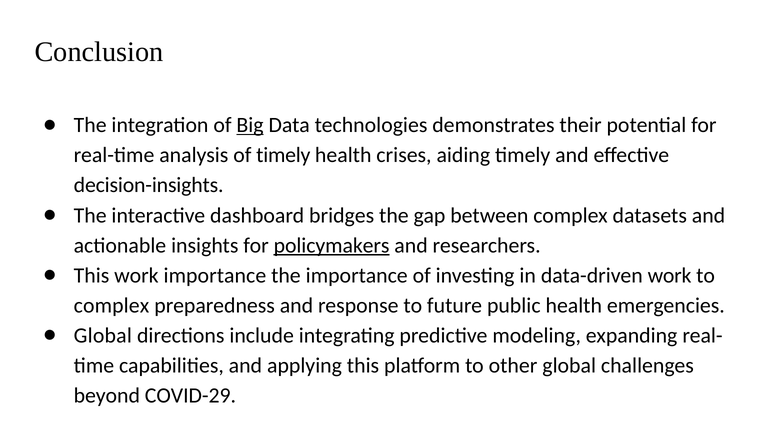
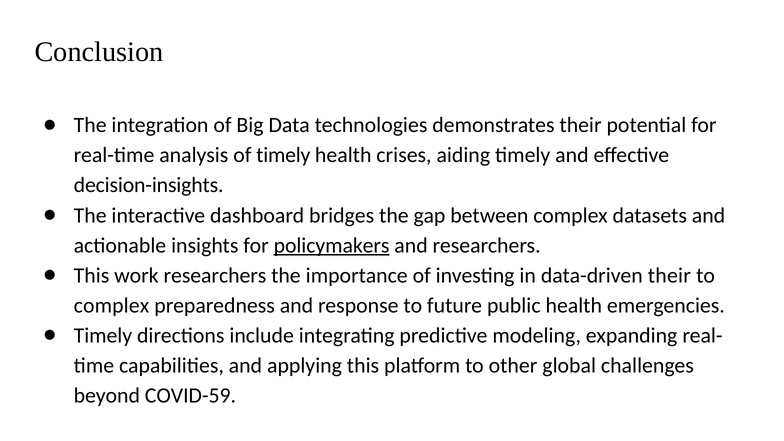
Big underline: present -> none
work importance: importance -> researchers
data-driven work: work -> their
Global at (103, 336): Global -> Timely
COVID-29: COVID-29 -> COVID-59
